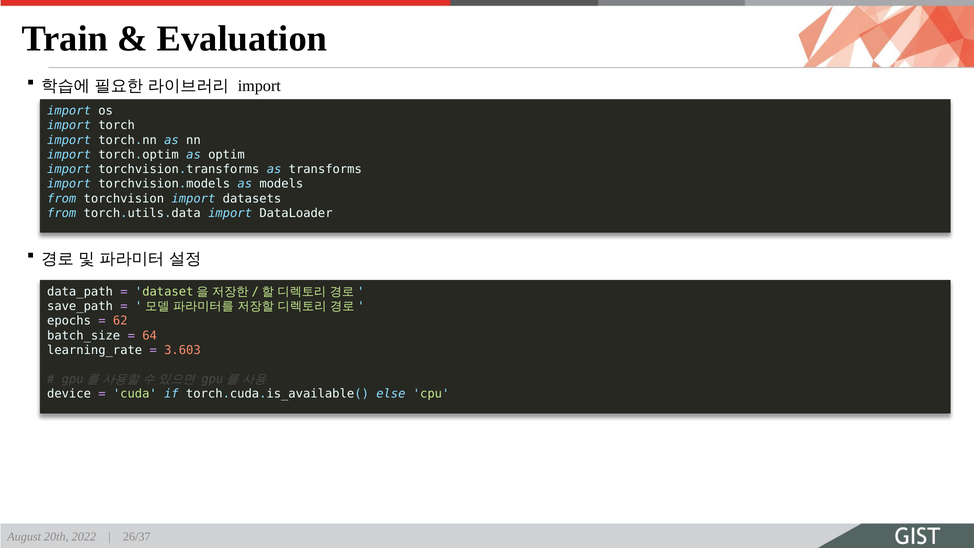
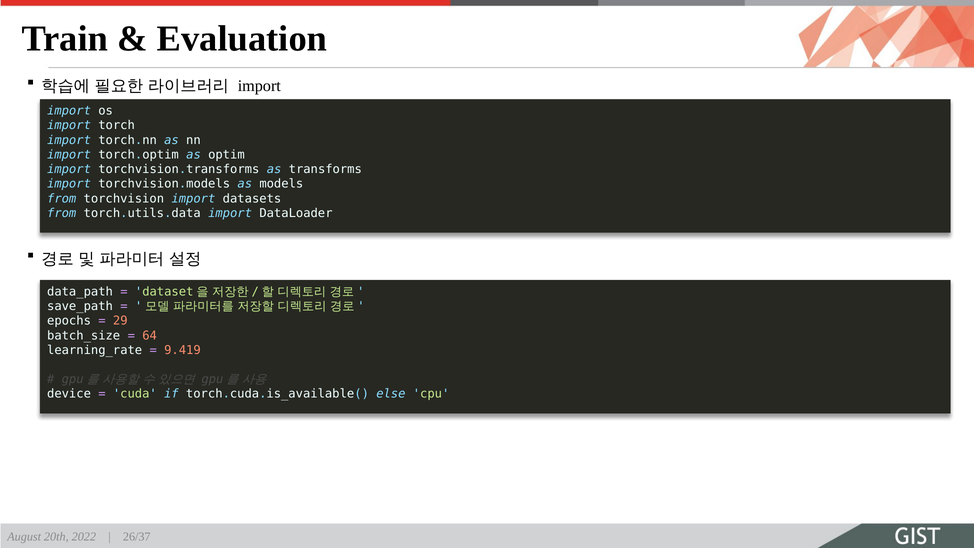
62: 62 -> 29
3.603: 3.603 -> 9.419
